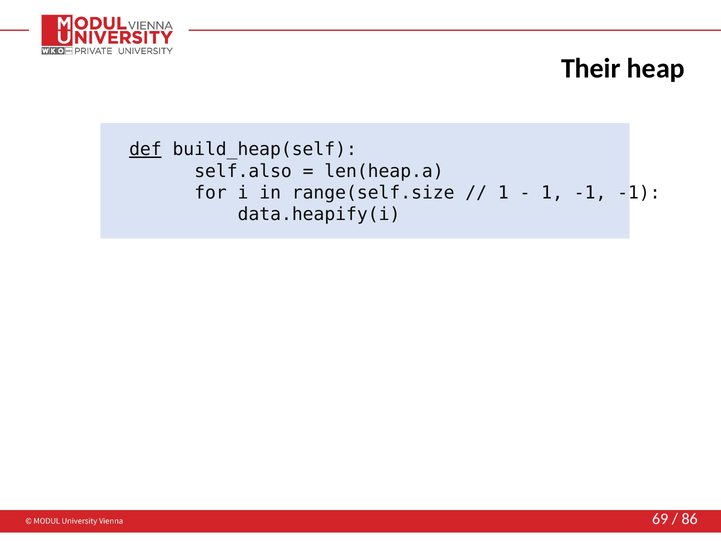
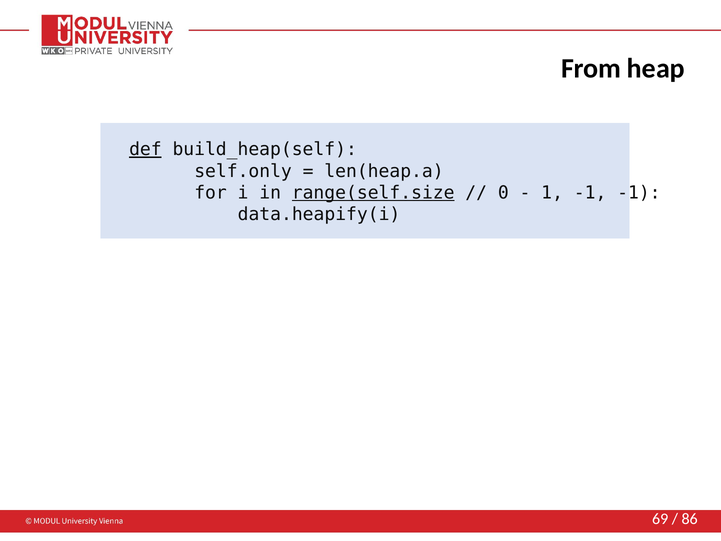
Their: Their -> From
self.also: self.also -> self.only
range(self.size underline: none -> present
1 at (503, 193): 1 -> 0
